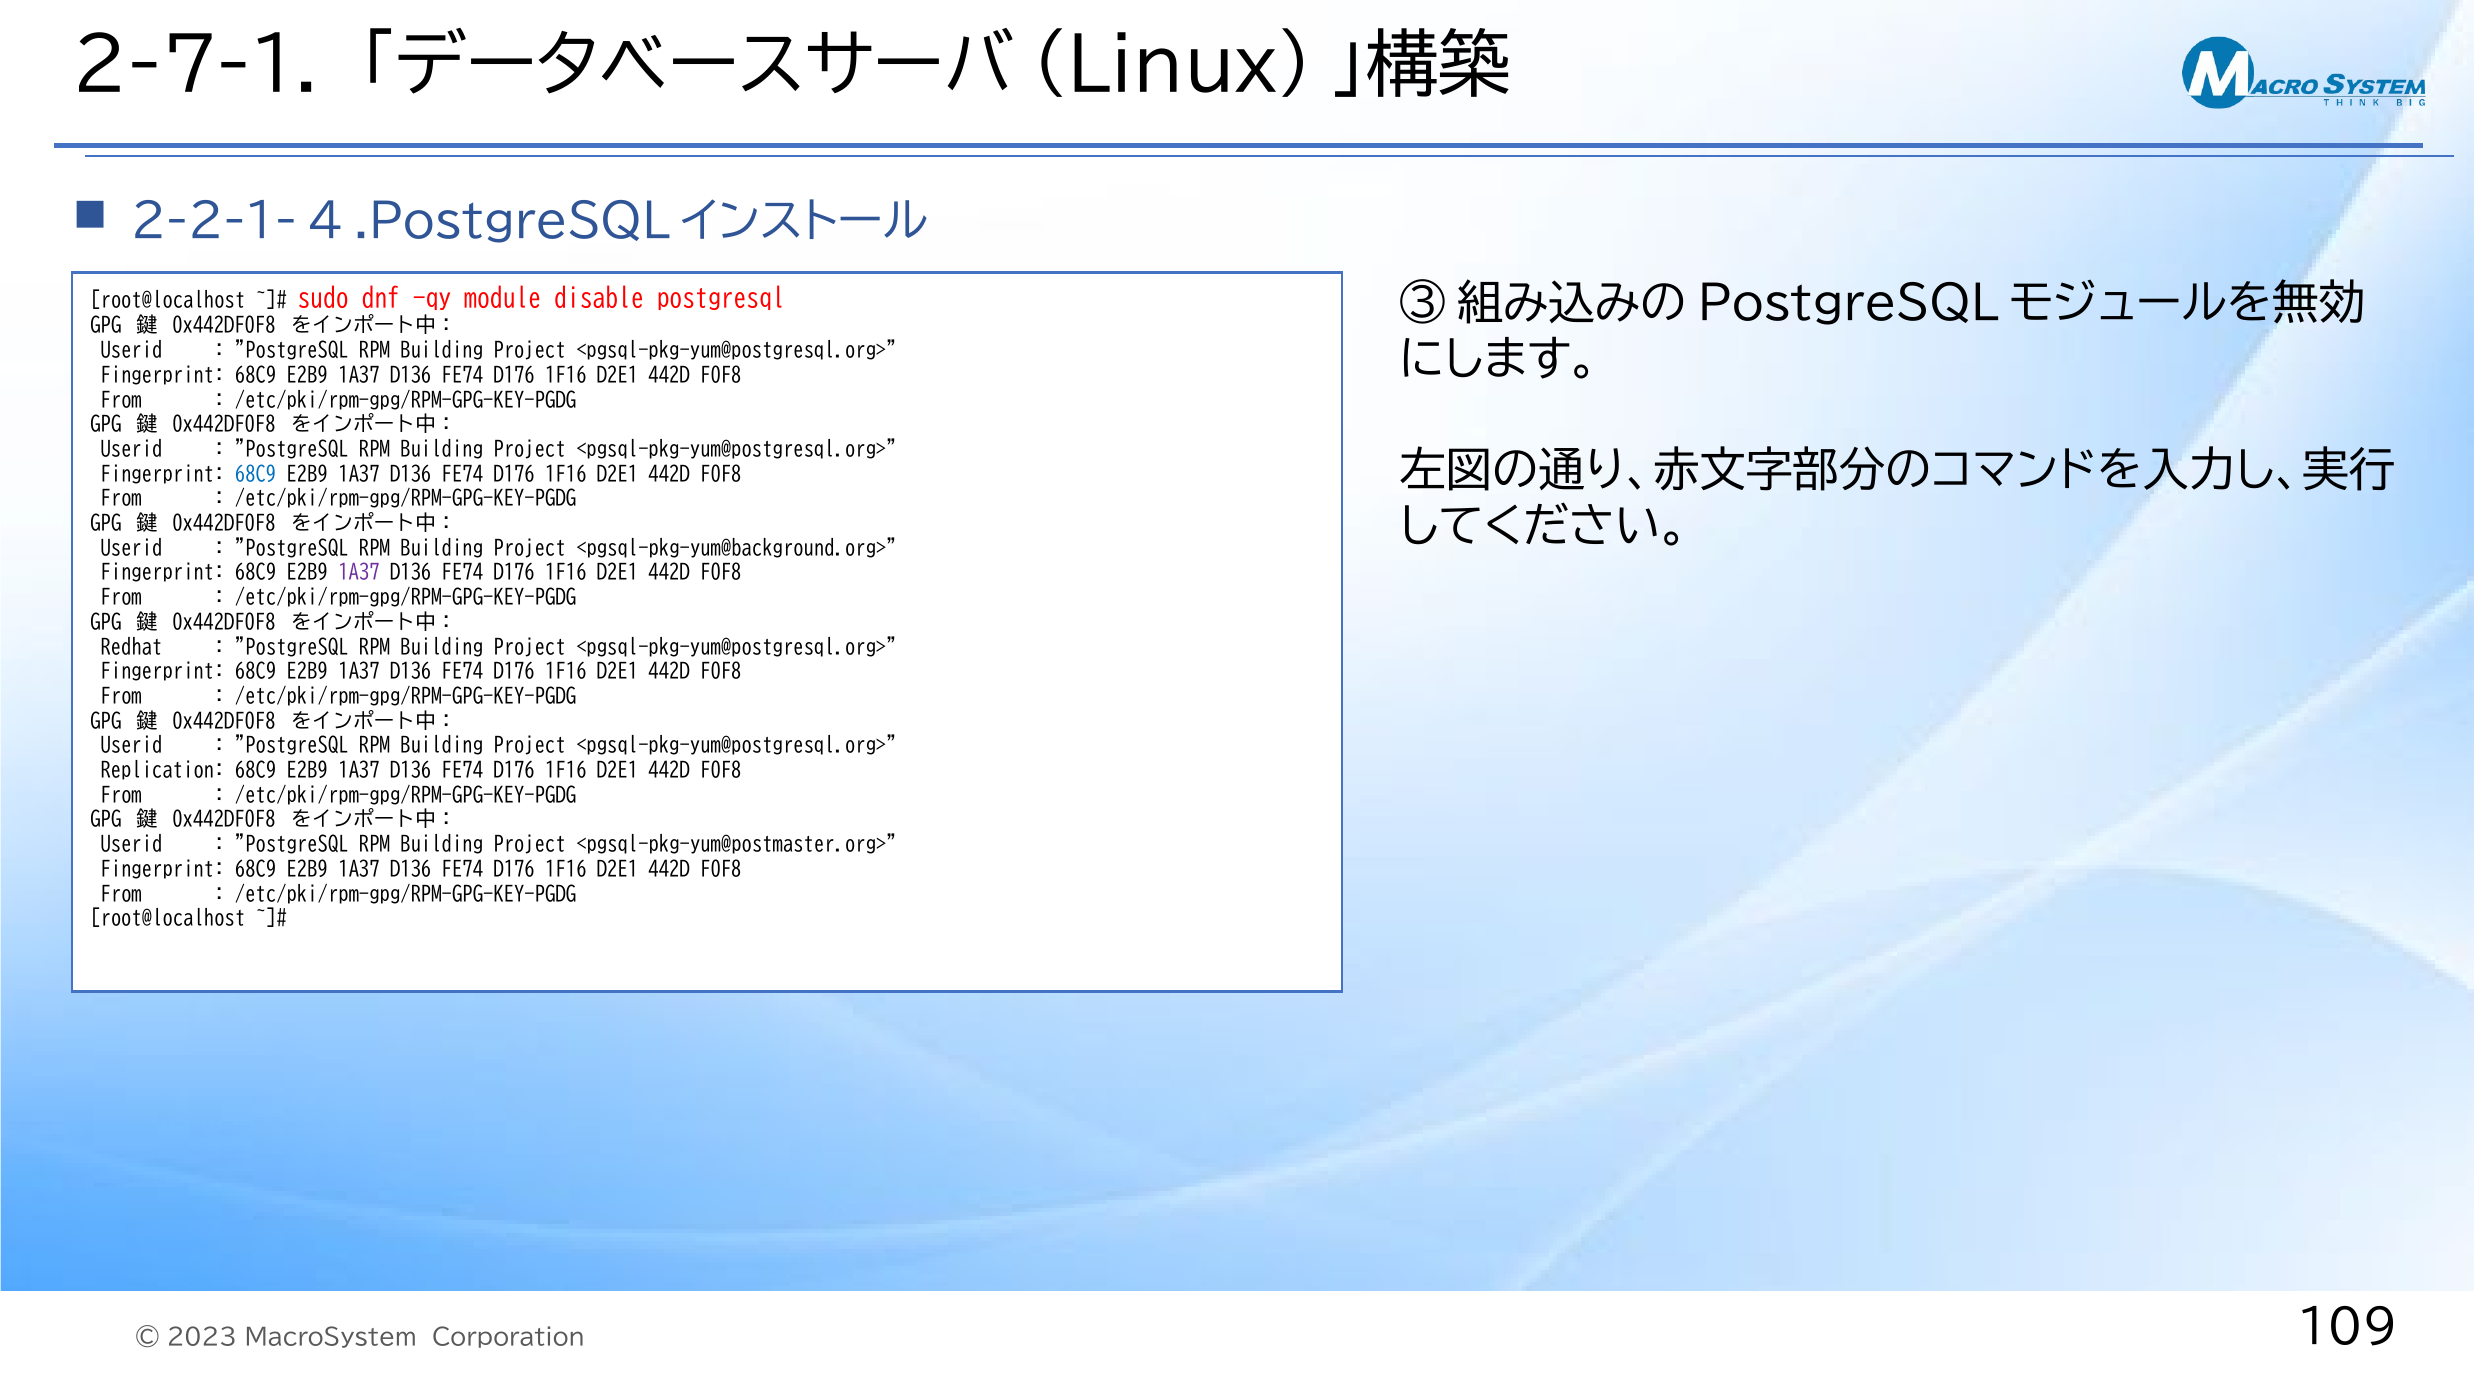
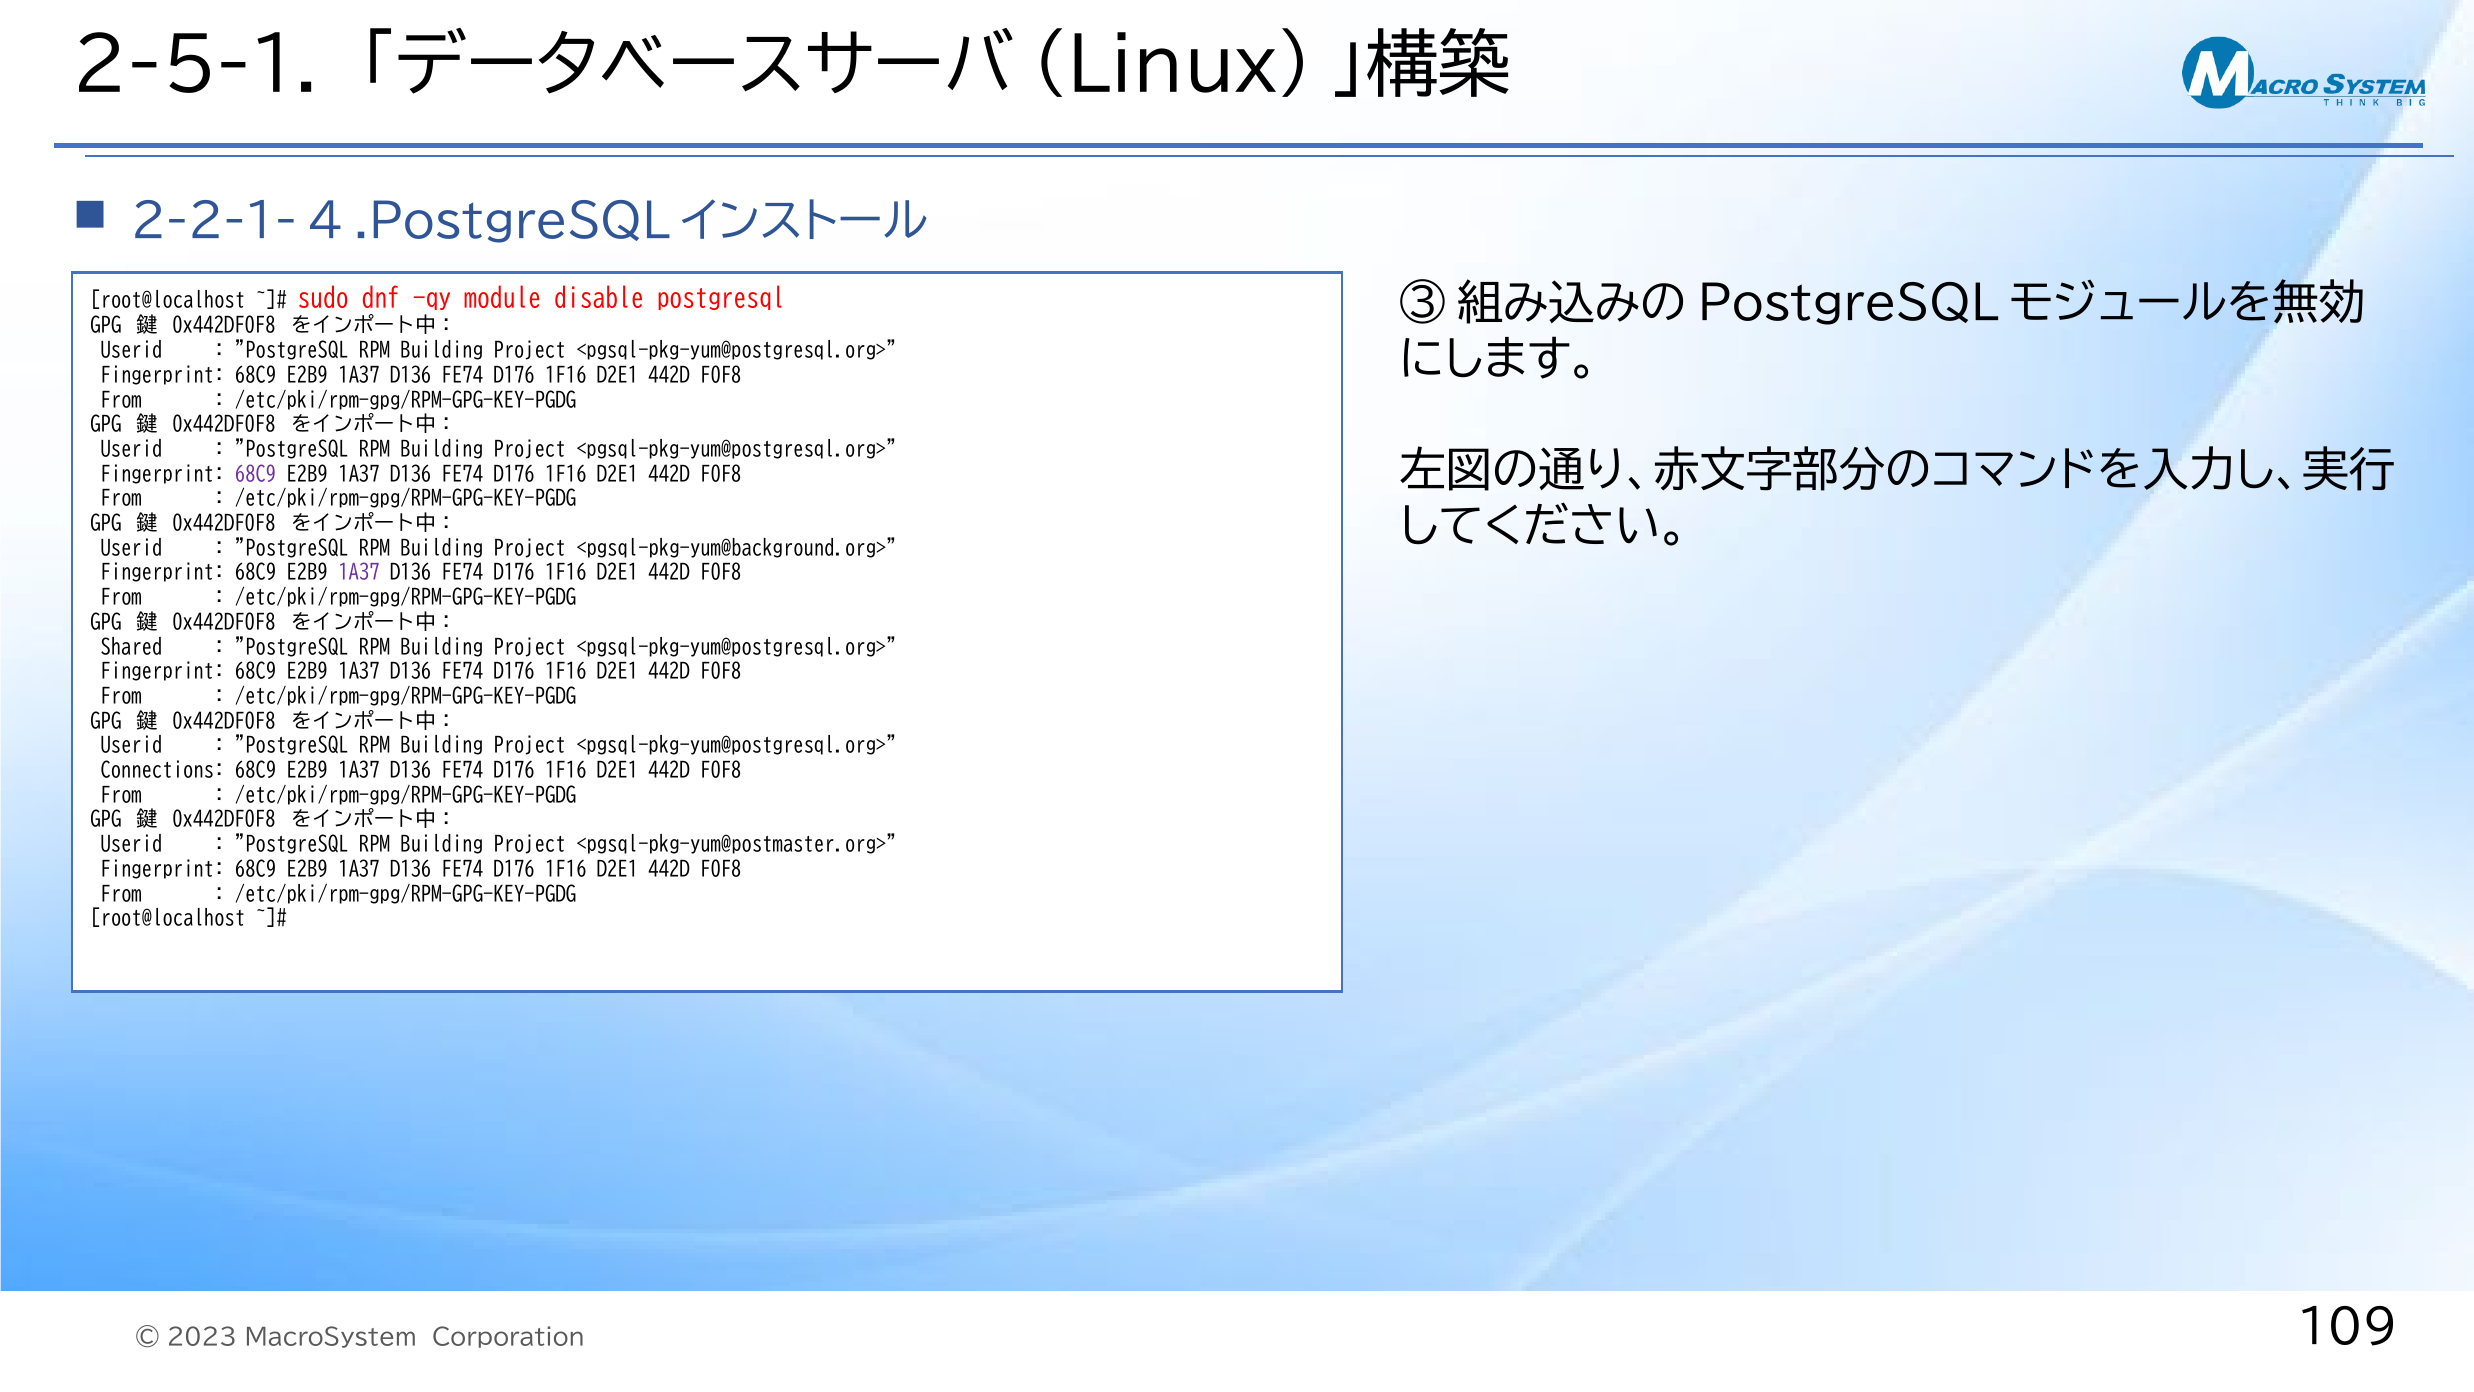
2-7-1: 2-7-1 -> 2-5-1
68C9 at (256, 474) colour: blue -> purple
Redhat: Redhat -> Shared
Replication: Replication -> Connections
